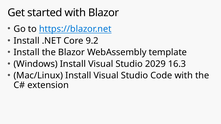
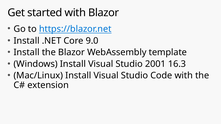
9.2: 9.2 -> 9.0
2029: 2029 -> 2001
